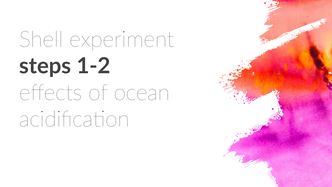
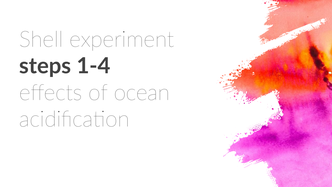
1-2: 1-2 -> 1-4
